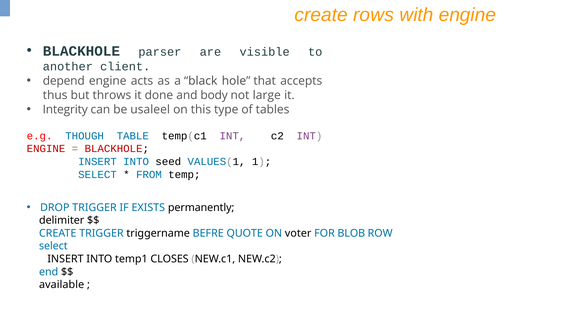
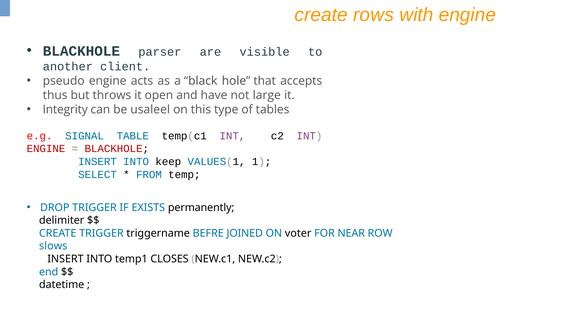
depend: depend -> pseudo
done: done -> open
body: body -> have
THOUGH: THOUGH -> SIGNAL
seed: seed -> keep
QUOTE: QUOTE -> JOINED
BLOB: BLOB -> NEAR
select at (53, 246): select -> slows
available: available -> datetime
